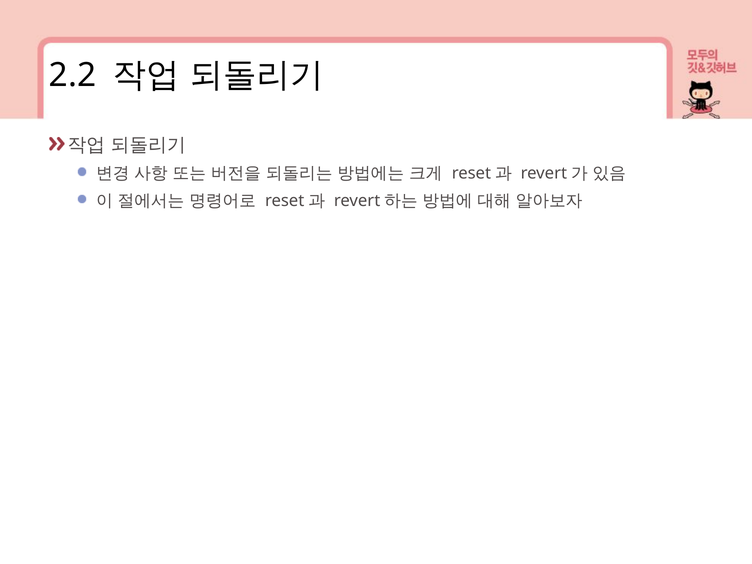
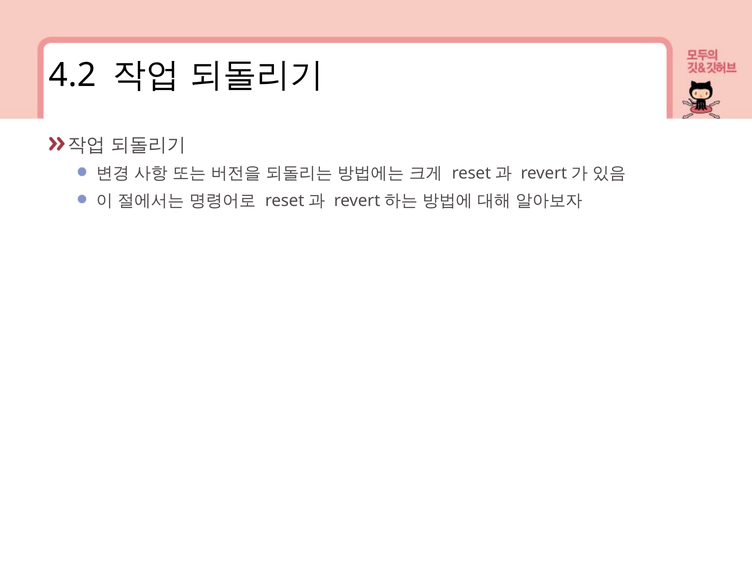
2.2: 2.2 -> 4.2
